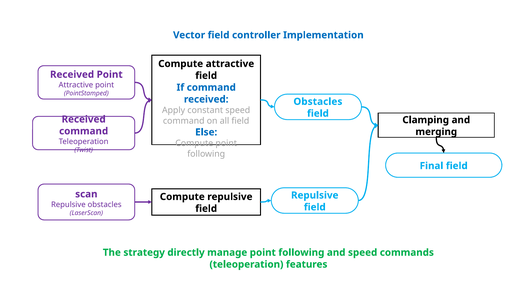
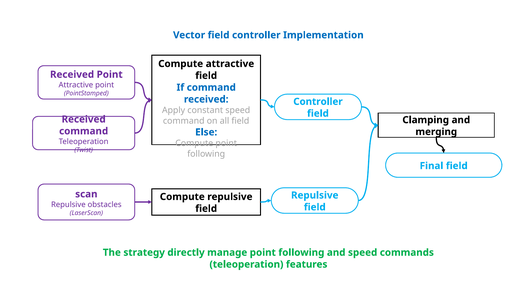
Obstacles at (318, 102): Obstacles -> Controller
